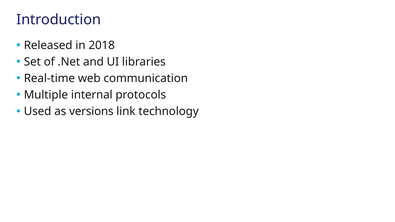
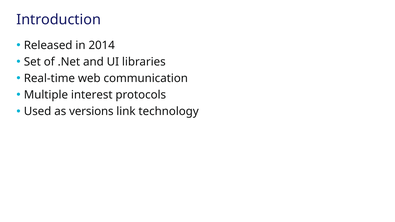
2018: 2018 -> 2014
internal: internal -> interest
